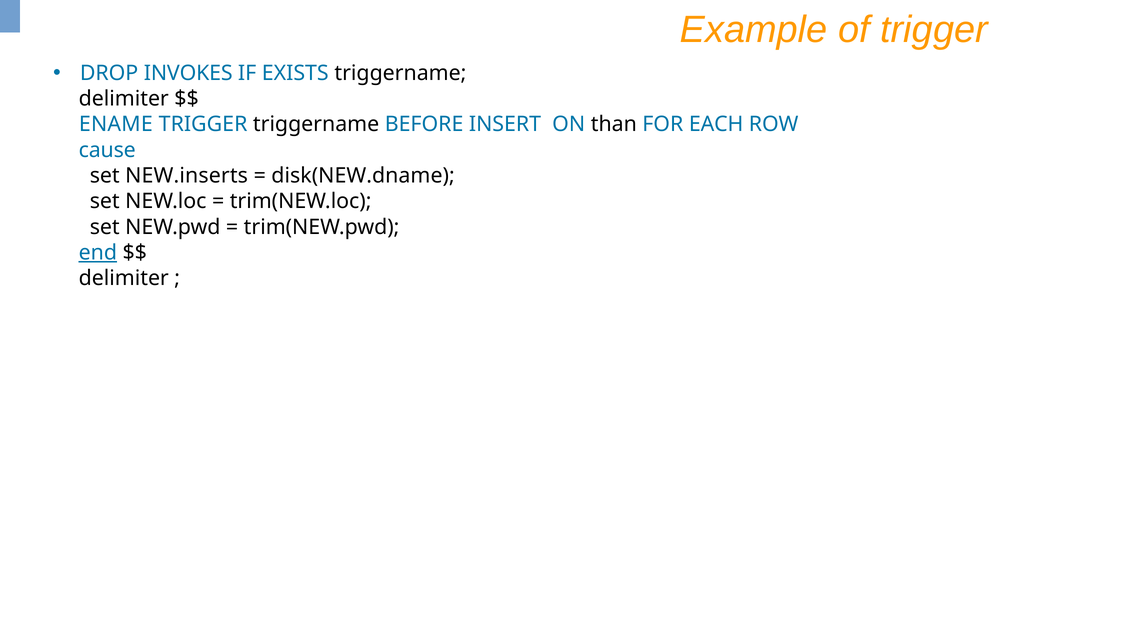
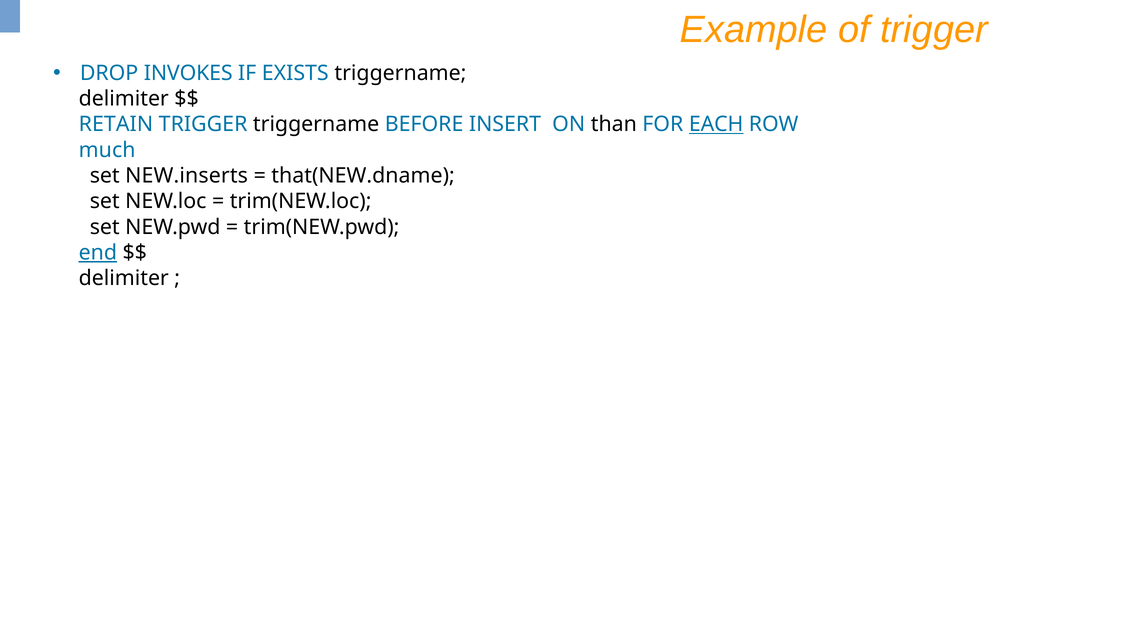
ENAME: ENAME -> RETAIN
EACH underline: none -> present
cause: cause -> much
disk(NEW.dname: disk(NEW.dname -> that(NEW.dname
